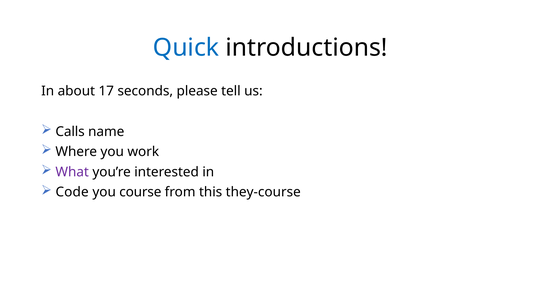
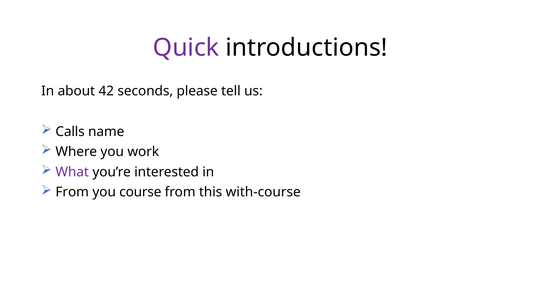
Quick colour: blue -> purple
17: 17 -> 42
Code at (72, 192): Code -> From
they-course: they-course -> with-course
